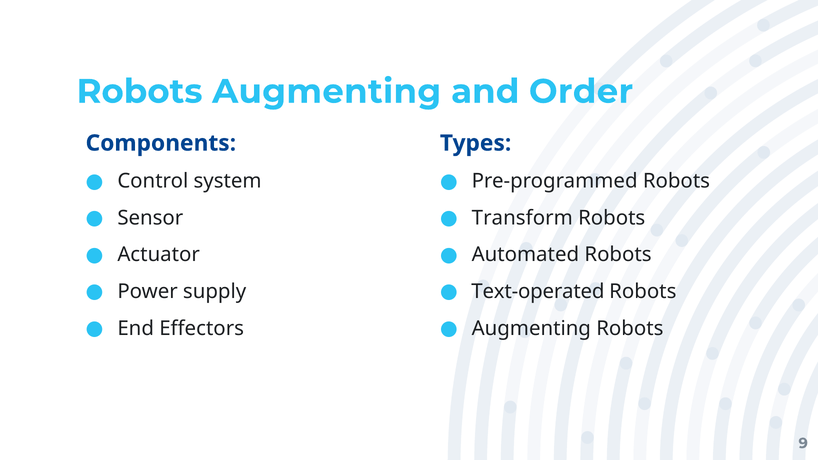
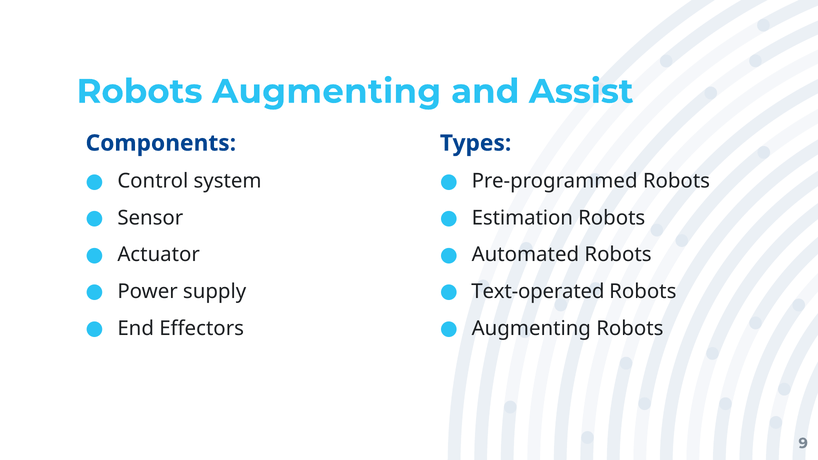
Order: Order -> Assist
Transform: Transform -> Estimation
